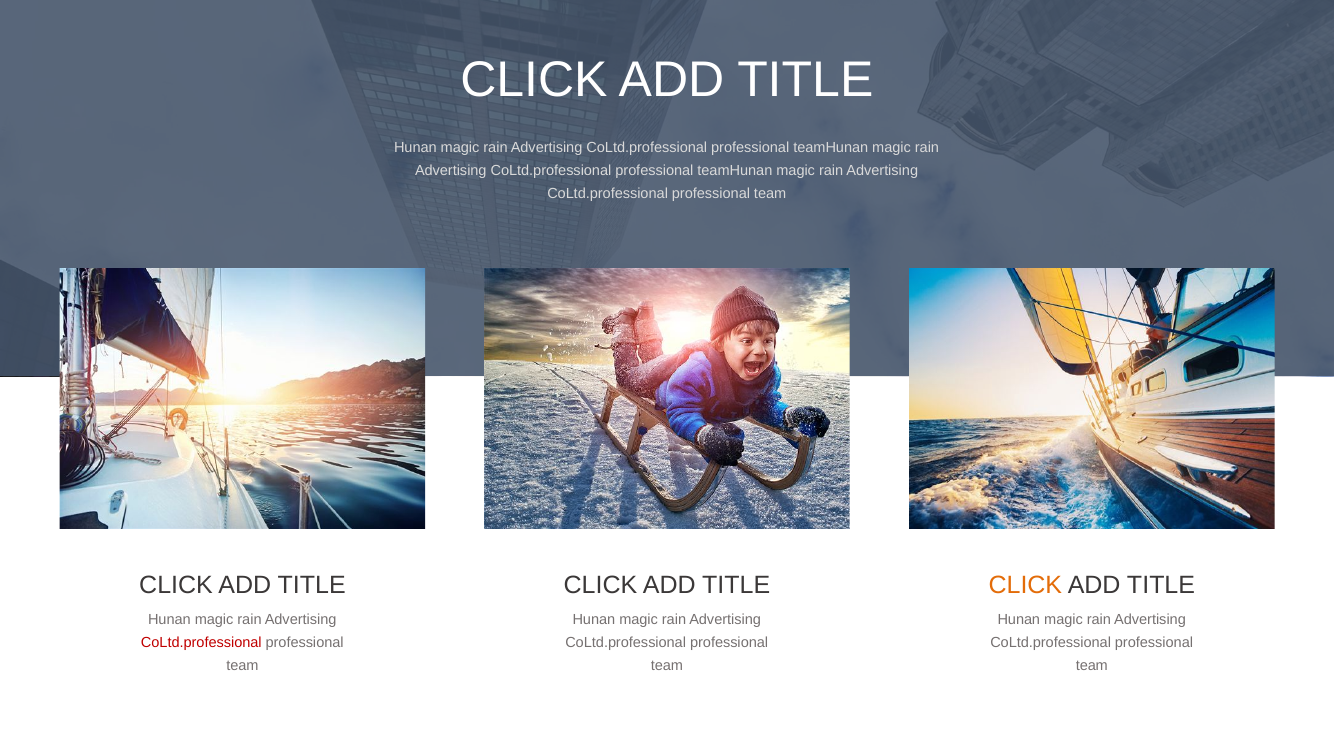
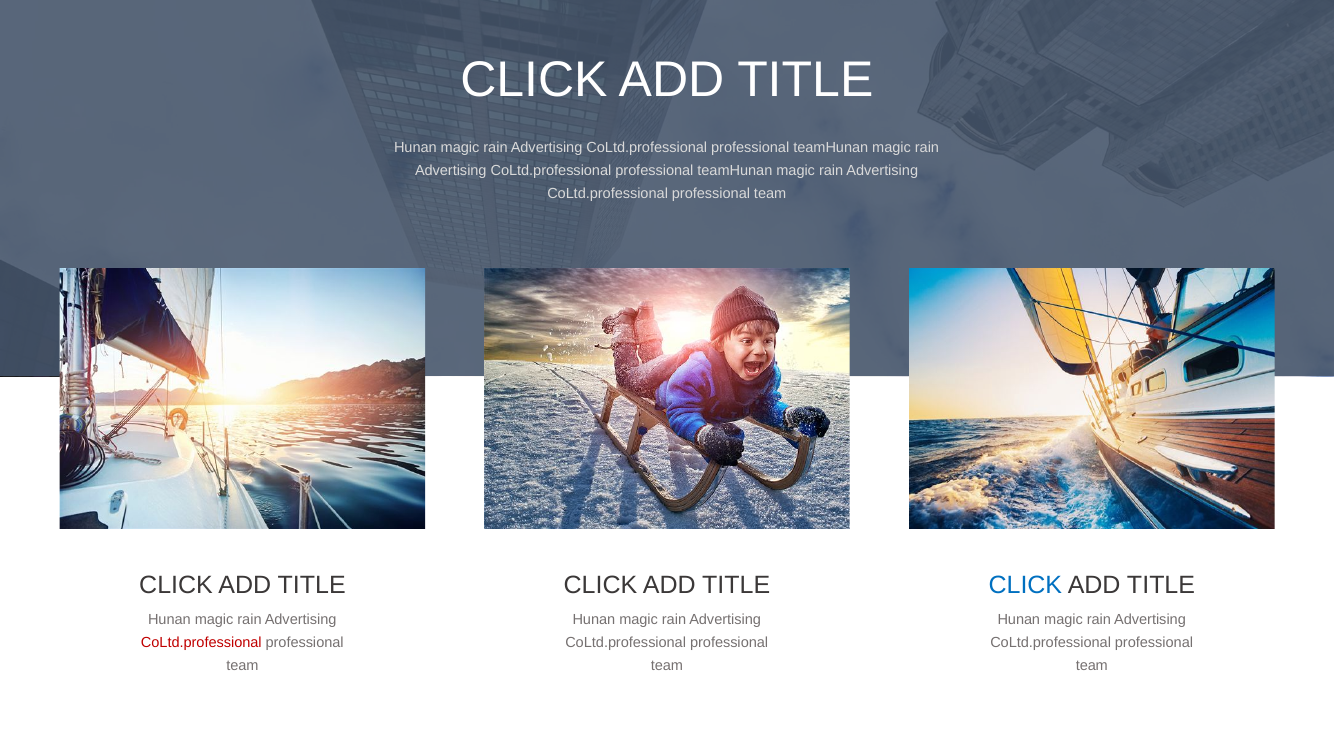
CLICK at (1025, 585) colour: orange -> blue
